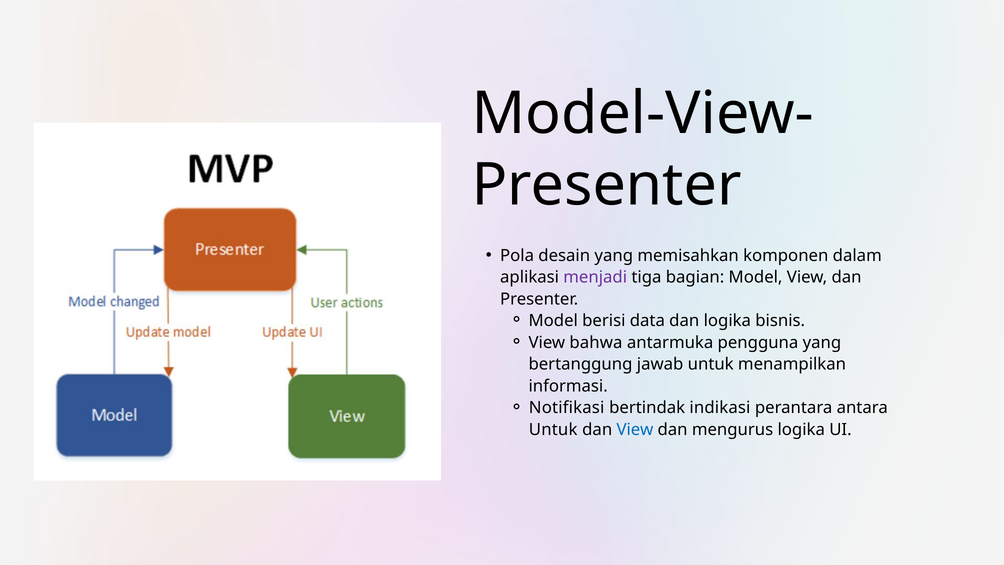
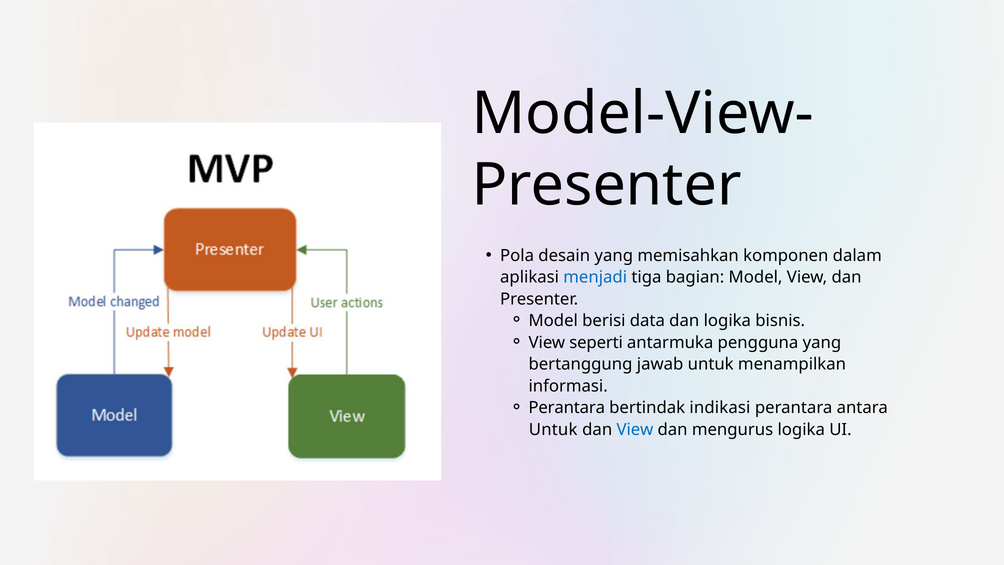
menjadi colour: purple -> blue
bahwa: bahwa -> seperti
Notifikasi at (567, 408): Notifikasi -> Perantara
